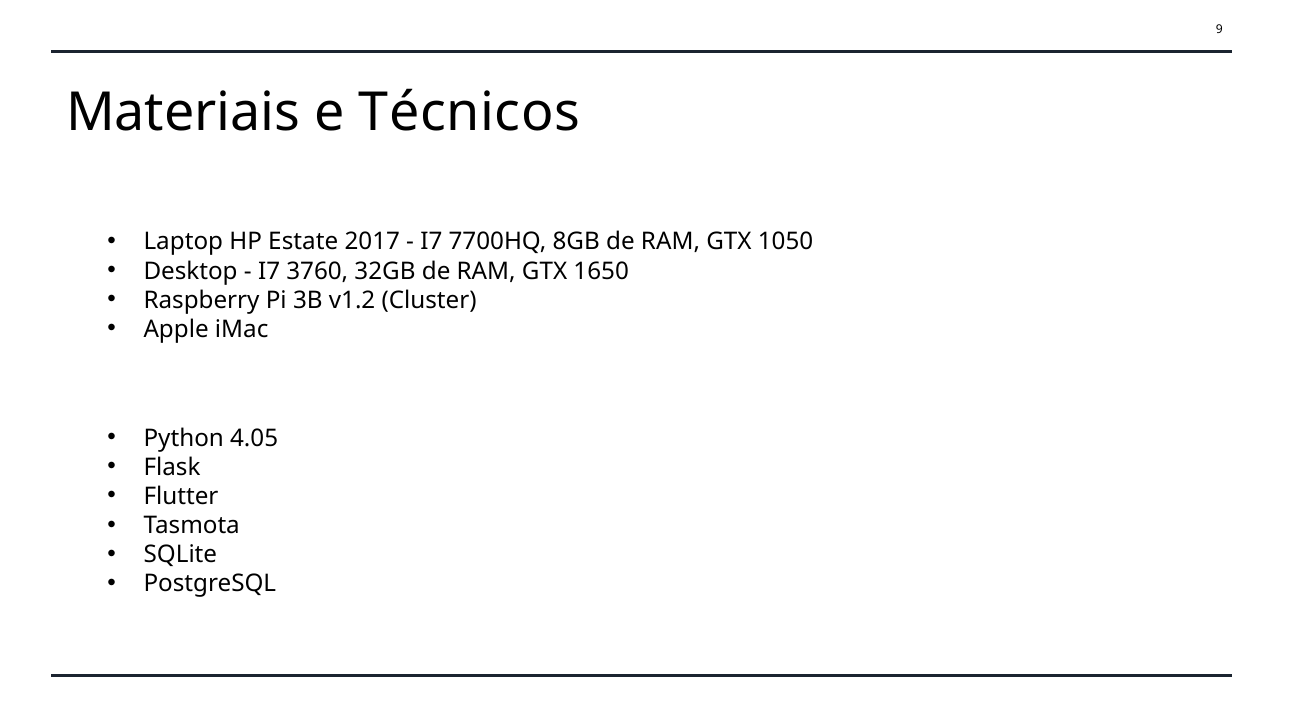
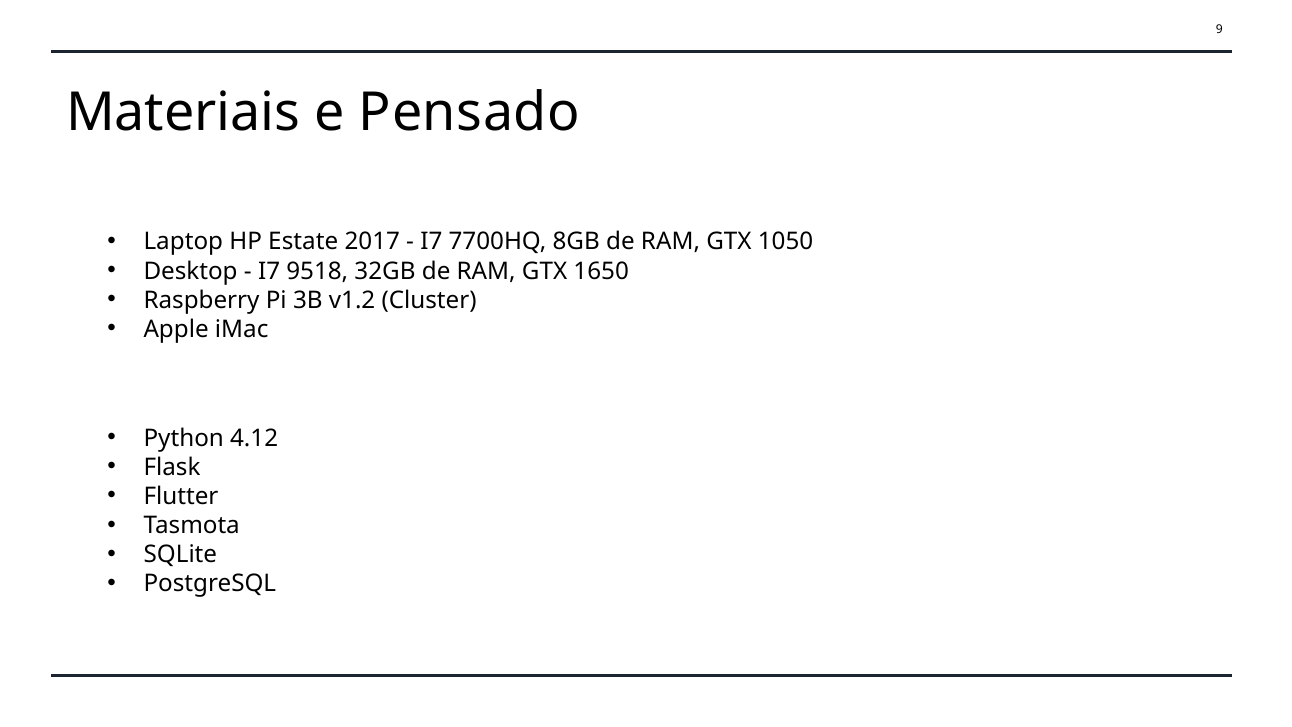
Técnicos: Técnicos -> Pensado
3760: 3760 -> 9518
4.05: 4.05 -> 4.12
